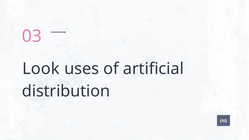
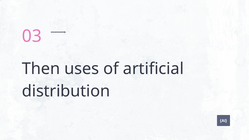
Look: Look -> Then
